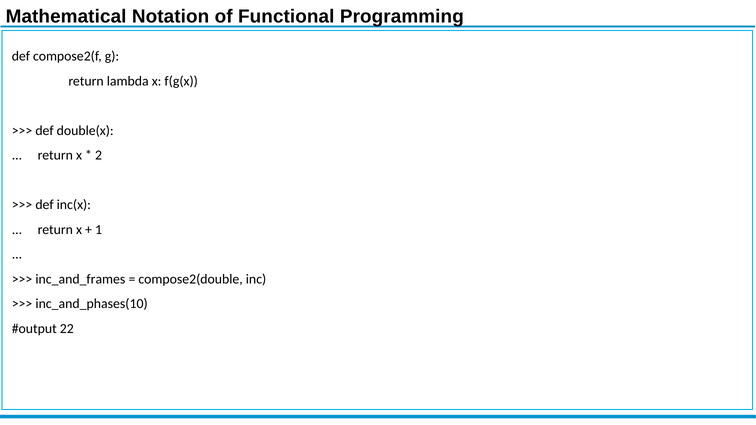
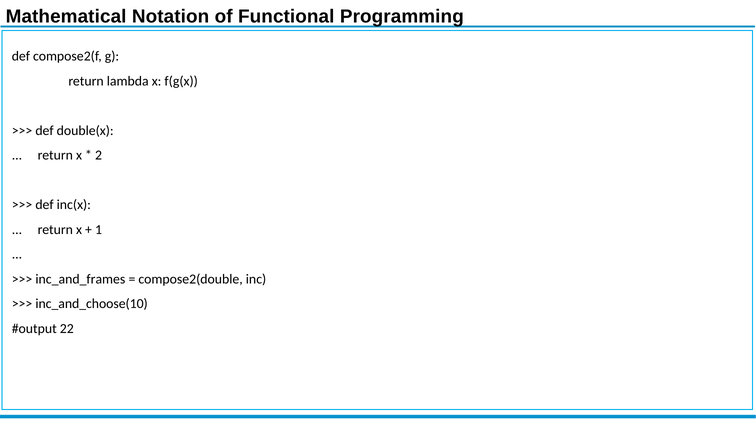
inc_and_phases(10: inc_and_phases(10 -> inc_and_choose(10
